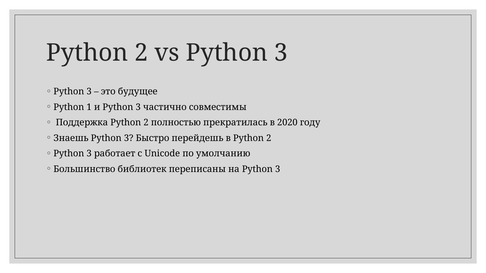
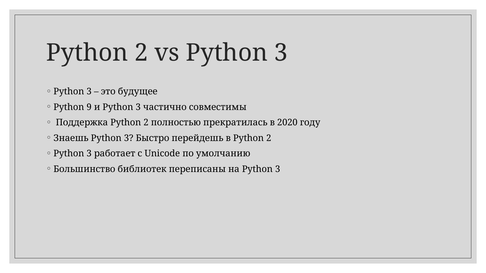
1: 1 -> 9
